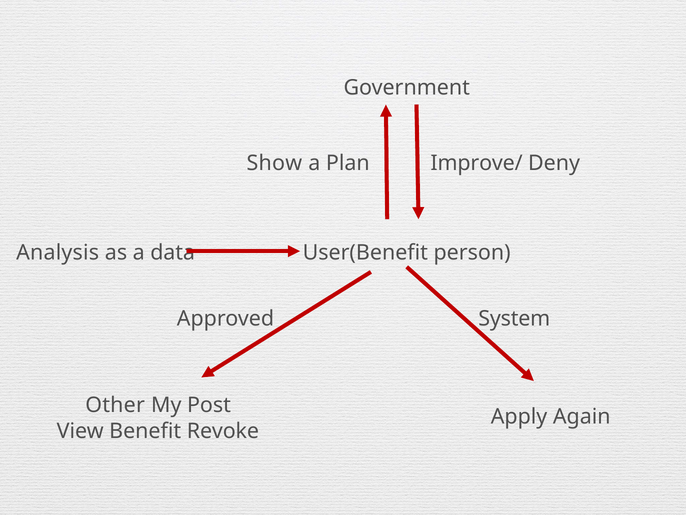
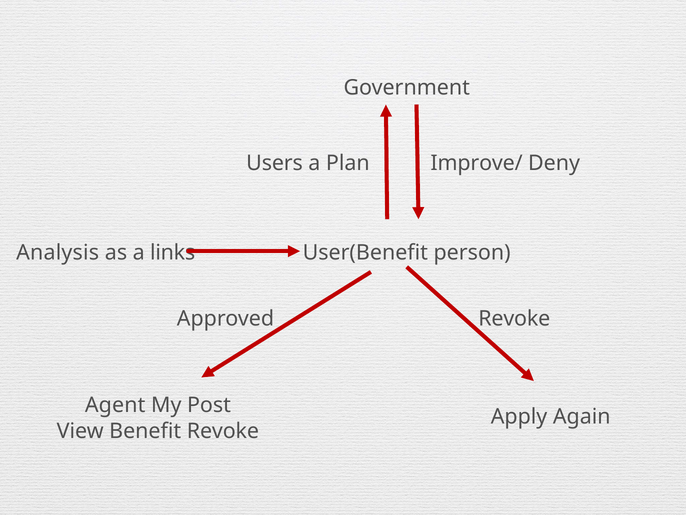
Show: Show -> Users
data: data -> links
Approved System: System -> Revoke
Other: Other -> Agent
